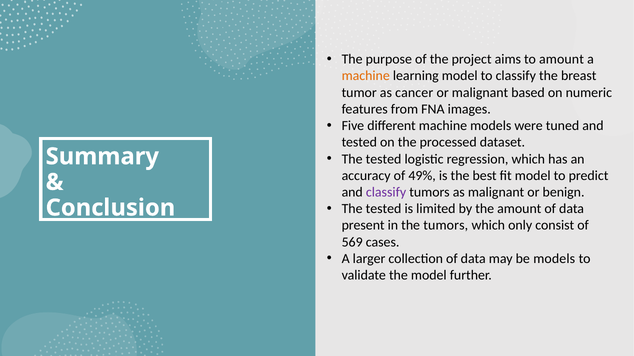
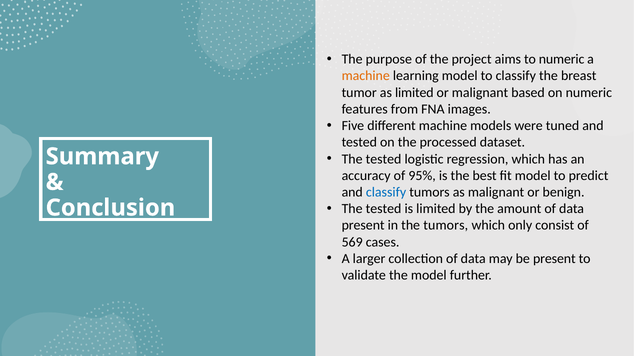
to amount: amount -> numeric
as cancer: cancer -> limited
49%: 49% -> 95%
classify at (386, 193) colour: purple -> blue
be models: models -> present
